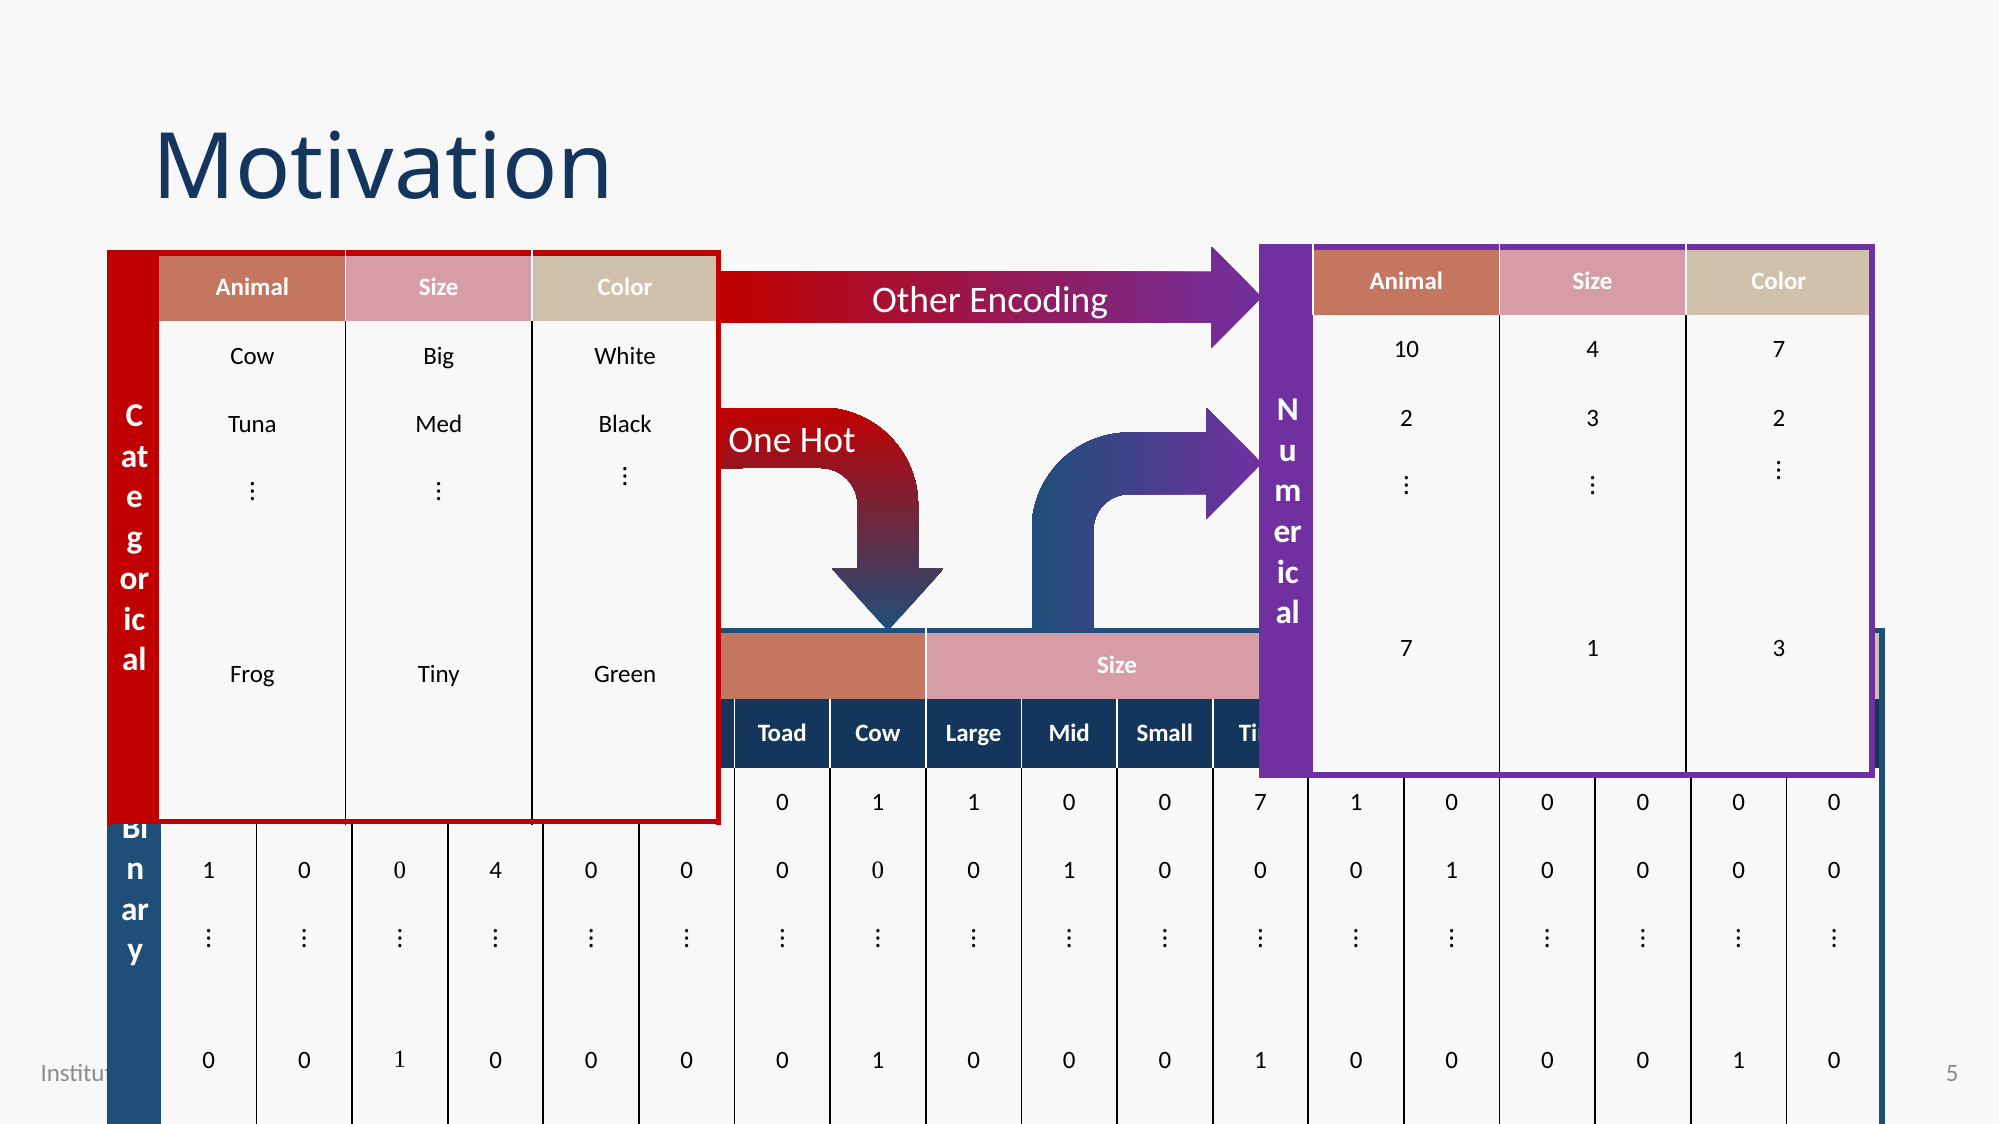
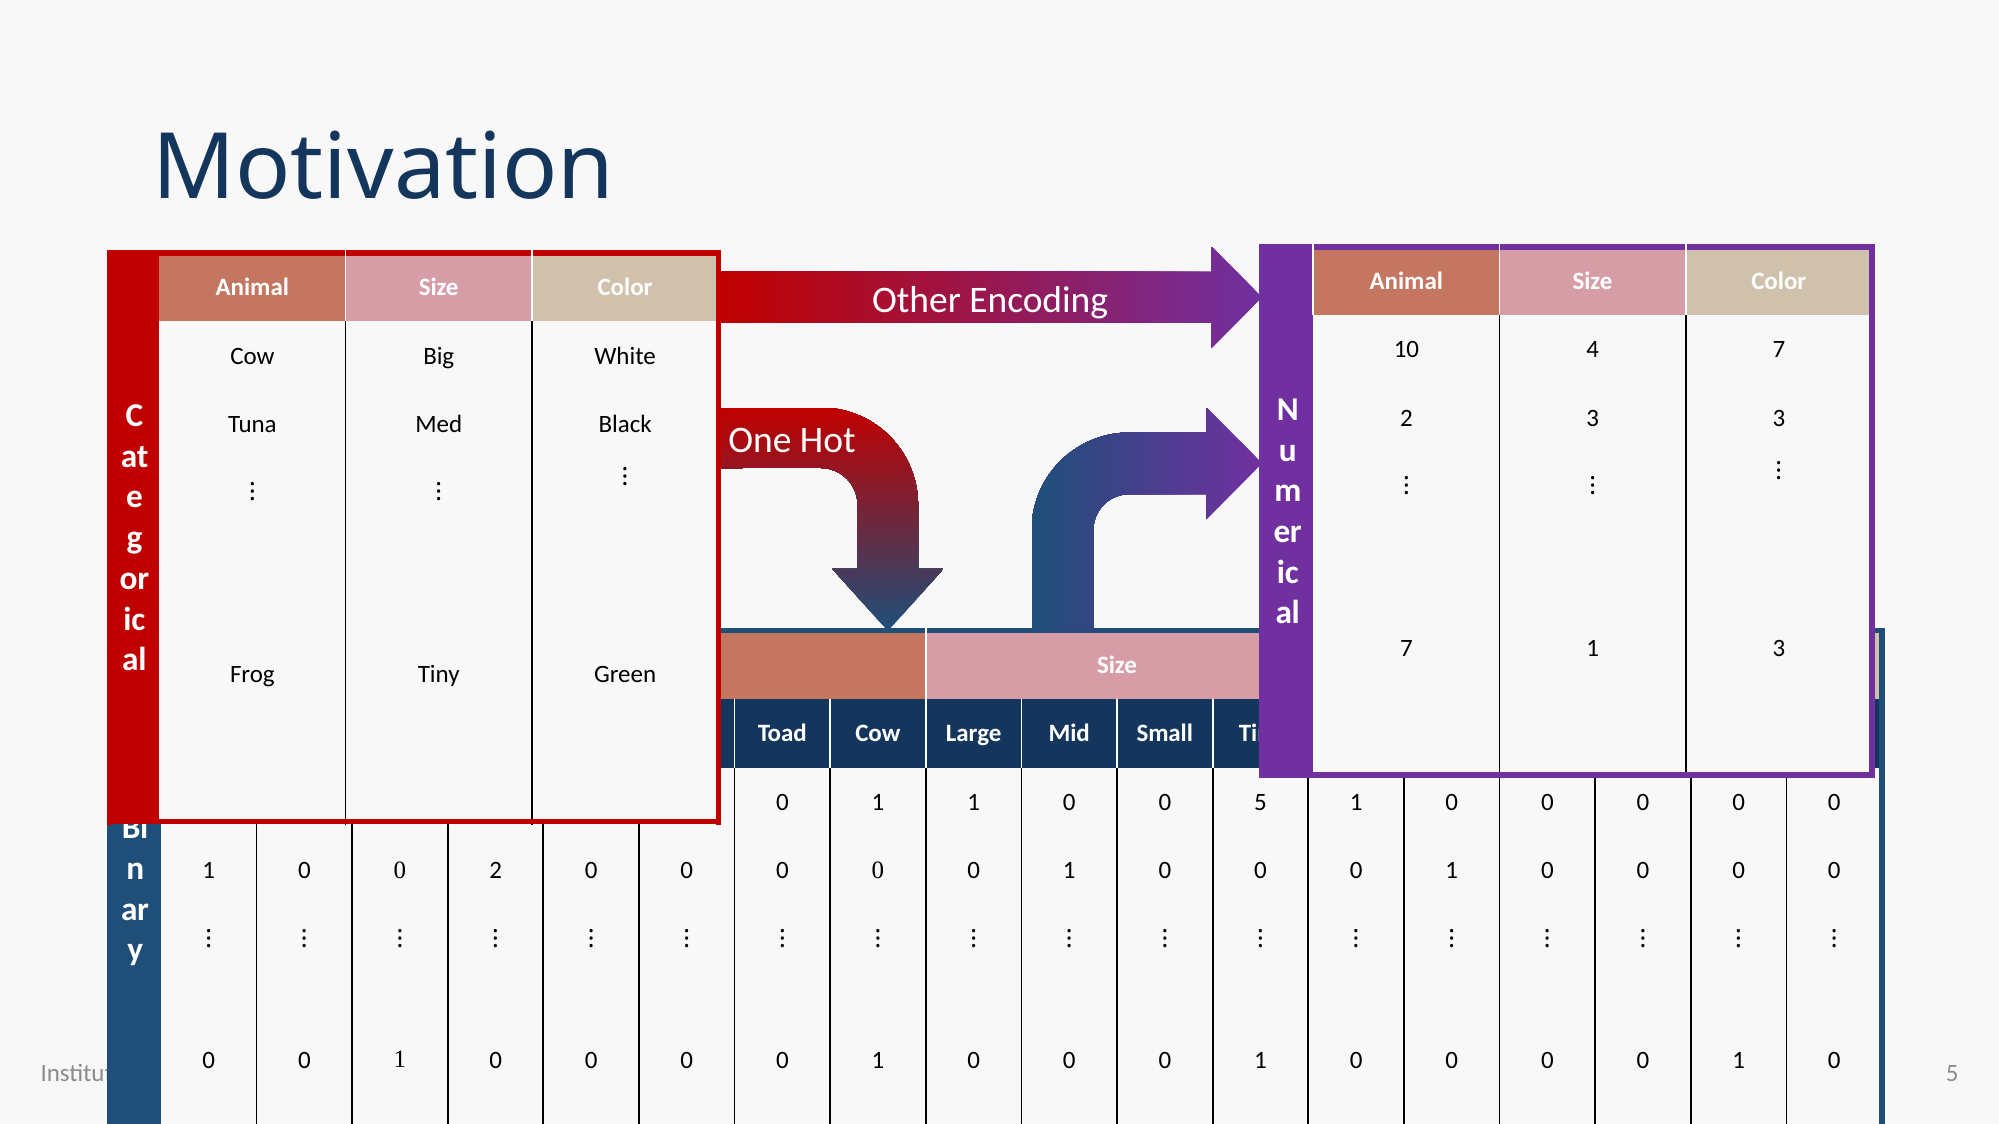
3 2: 2 -> 3
0 7: 7 -> 5
0 4: 4 -> 2
